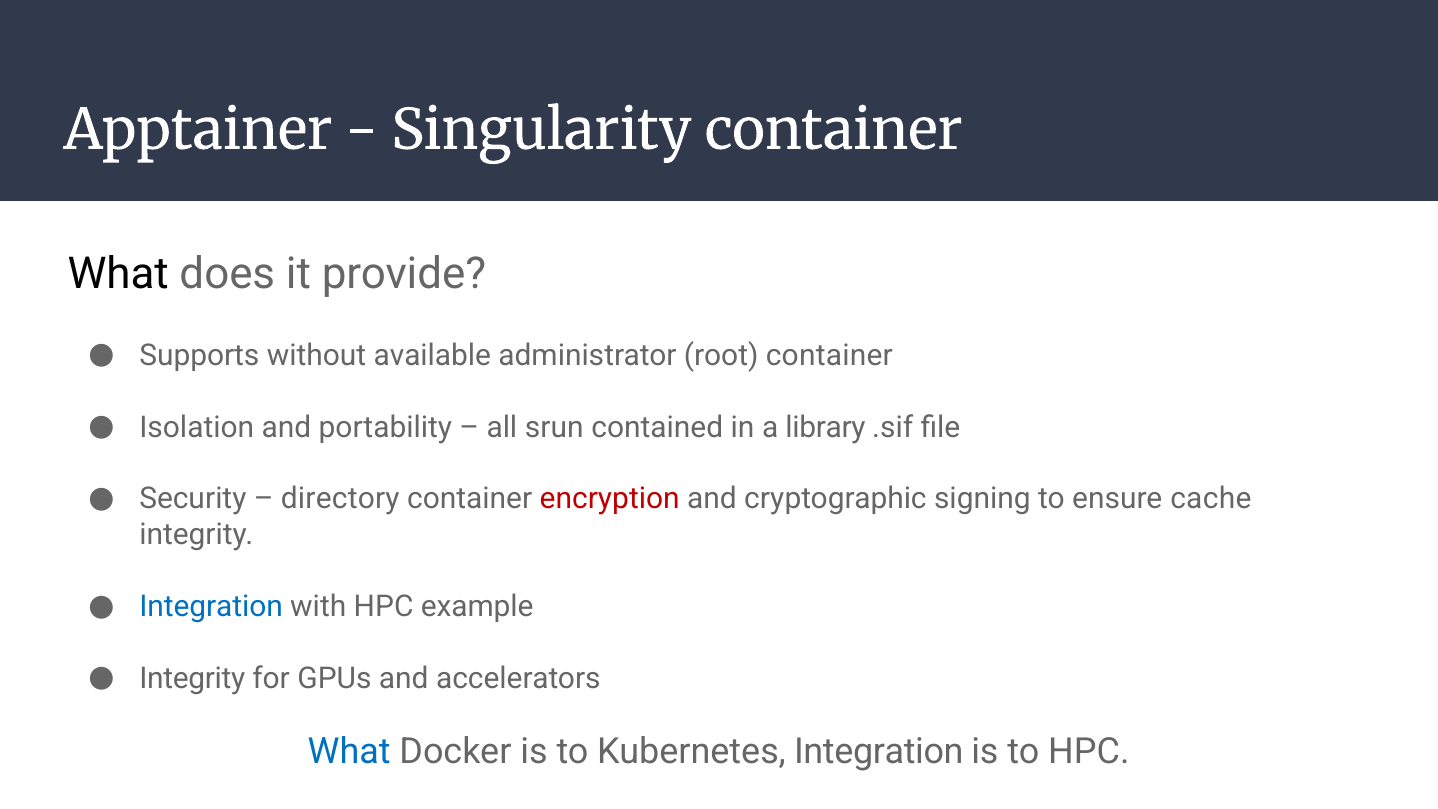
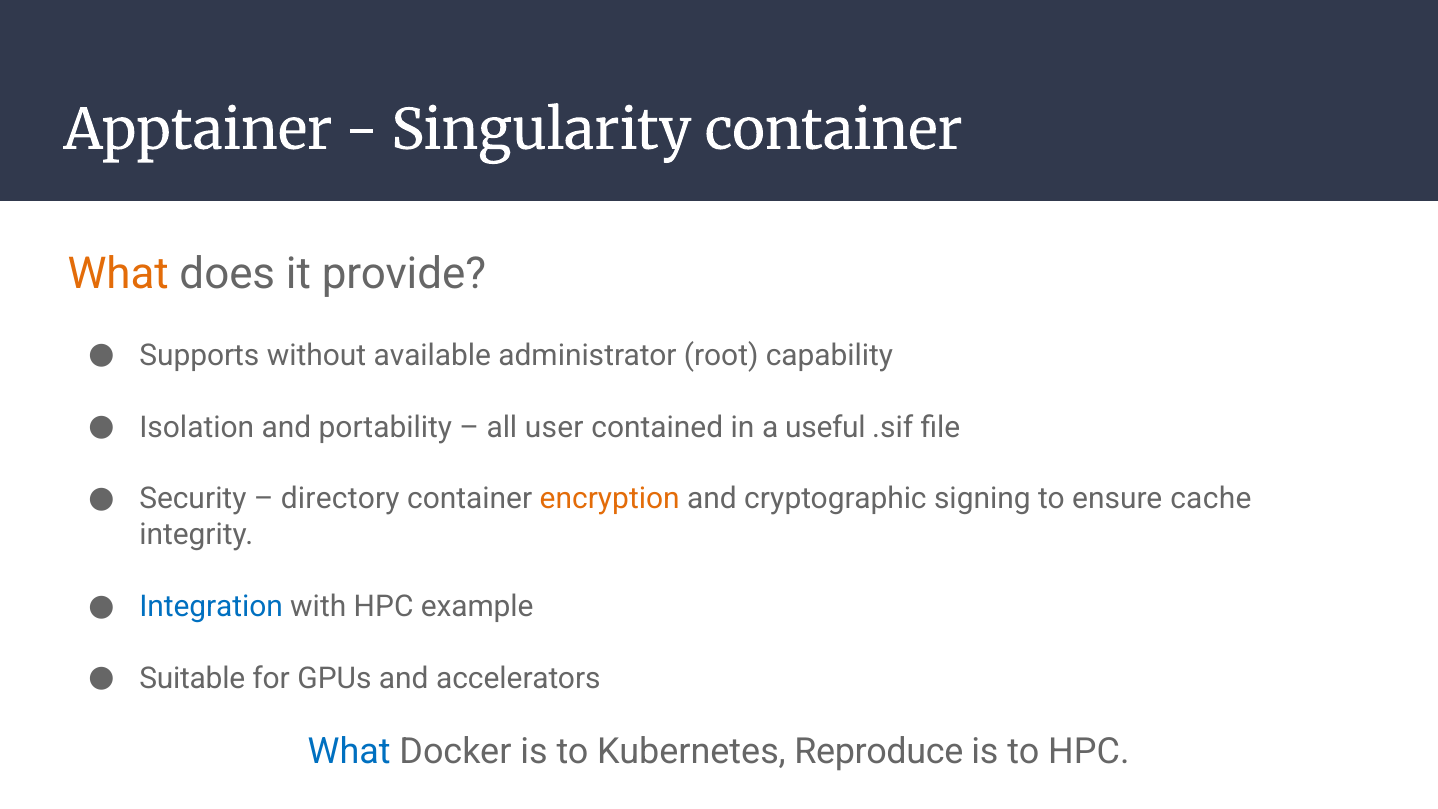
What at (118, 274) colour: black -> orange
root container: container -> capability
srun: srun -> user
library: library -> useful
encryption colour: red -> orange
Integrity at (192, 679): Integrity -> Suitable
Kubernetes Integration: Integration -> Reproduce
